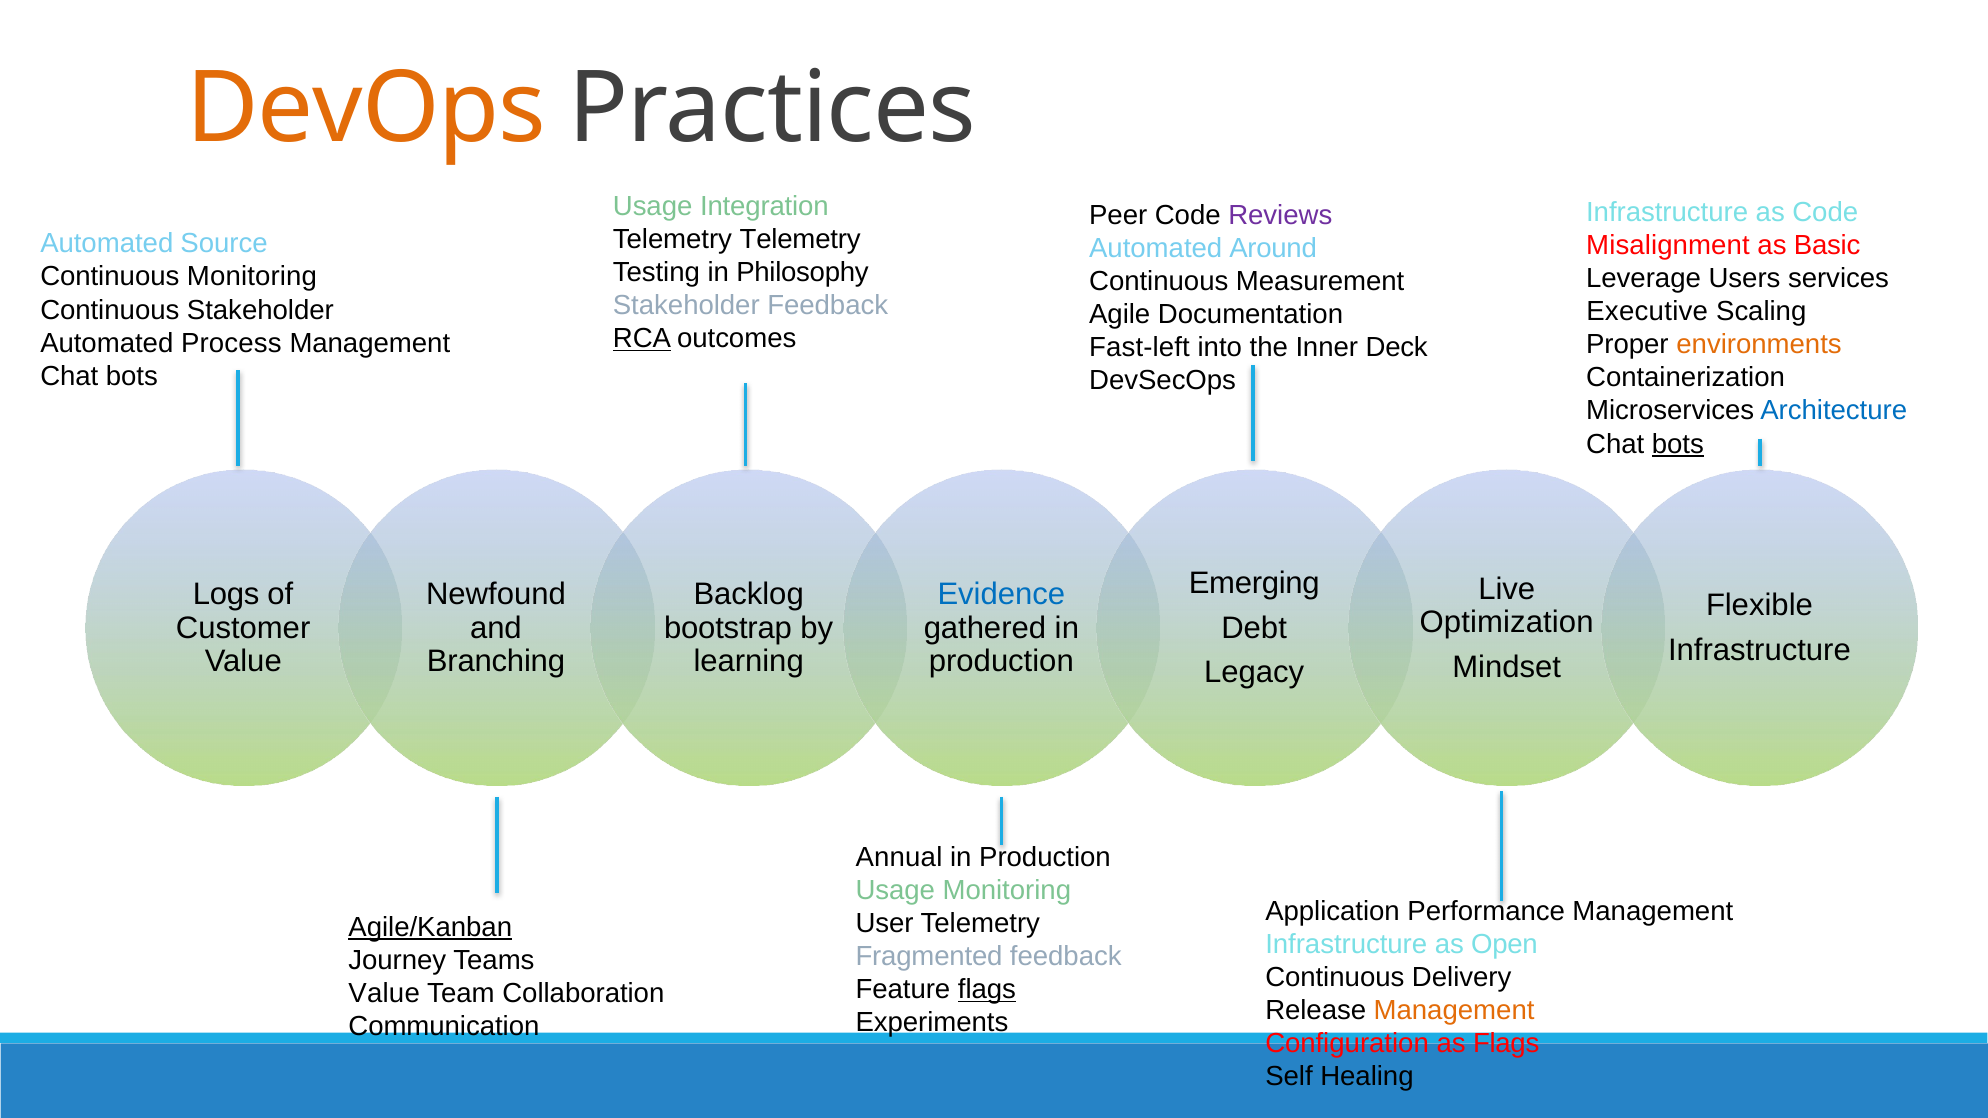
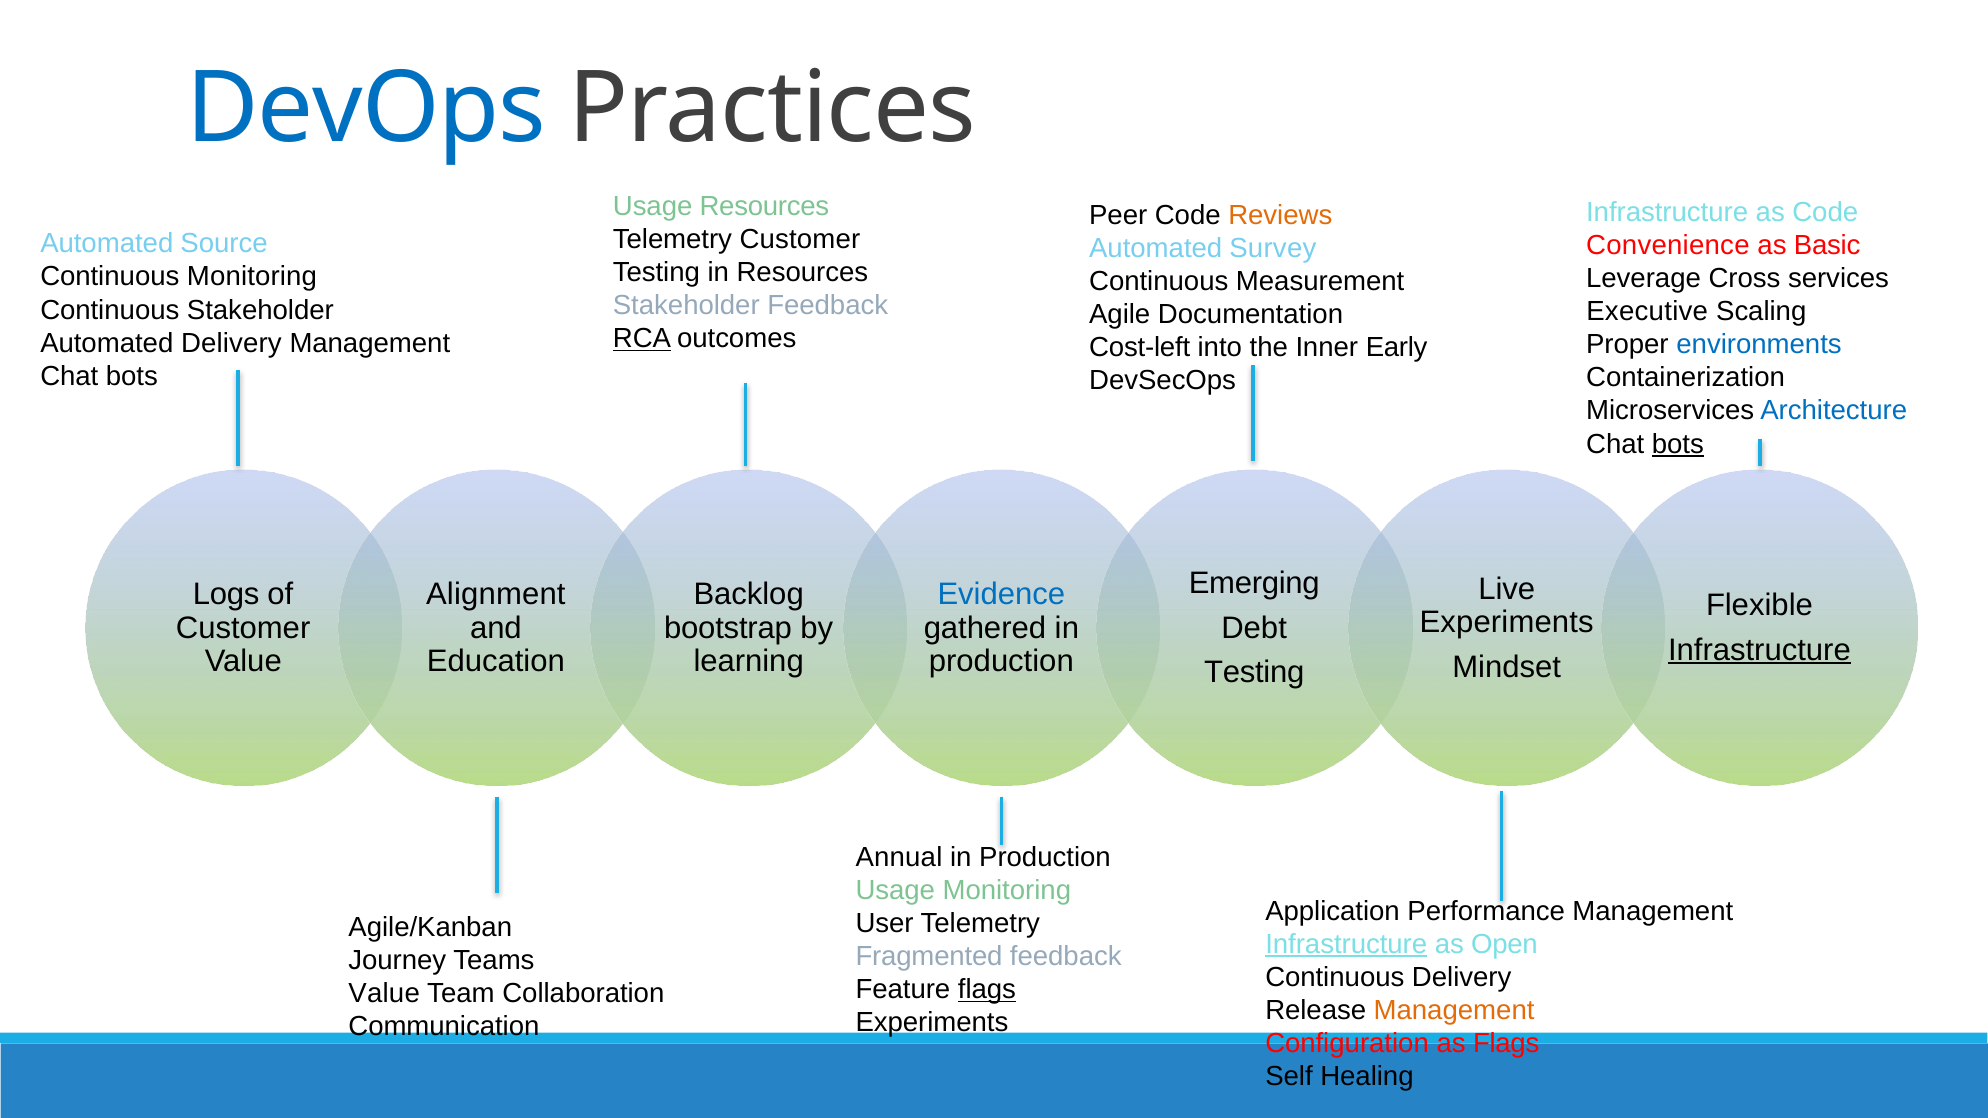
DevOps colour: orange -> blue
Usage Integration: Integration -> Resources
Reviews colour: purple -> orange
Telemetry Telemetry: Telemetry -> Customer
Misalignment: Misalignment -> Convenience
Around: Around -> Survey
in Philosophy: Philosophy -> Resources
Users: Users -> Cross
Automated Process: Process -> Delivery
environments colour: orange -> blue
Fast-left: Fast-left -> Cost-left
Deck: Deck -> Early
Newfound: Newfound -> Alignment
Optimization at (1507, 622): Optimization -> Experiments
Infrastructure at (1759, 650) underline: none -> present
Branching: Branching -> Education
Legacy at (1254, 672): Legacy -> Testing
Agile/Kanban underline: present -> none
Infrastructure at (1346, 944) underline: none -> present
